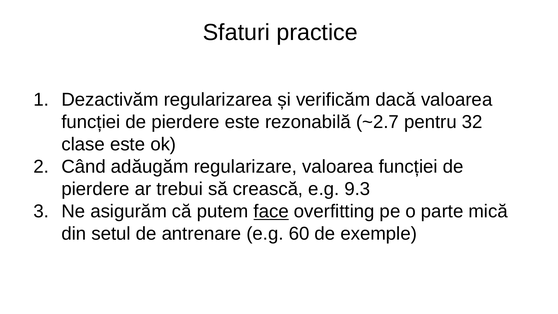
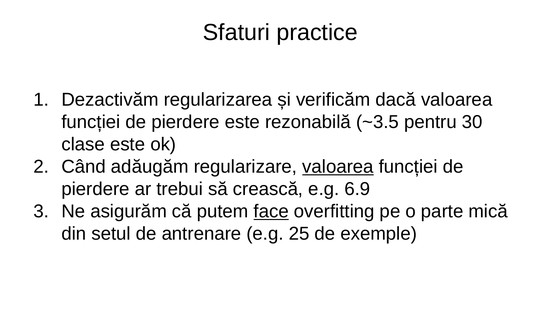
~2.7: ~2.7 -> ~3.5
32: 32 -> 30
valoarea at (338, 167) underline: none -> present
9.3: 9.3 -> 6.9
60: 60 -> 25
